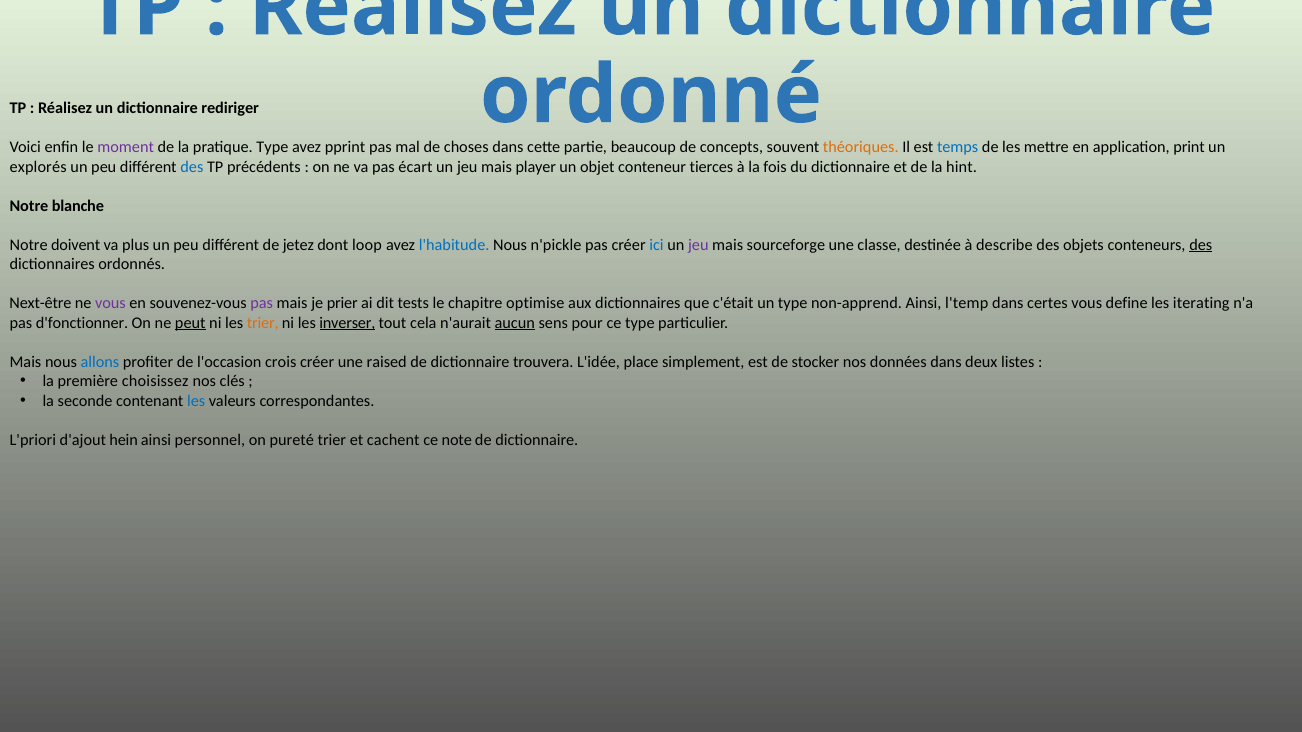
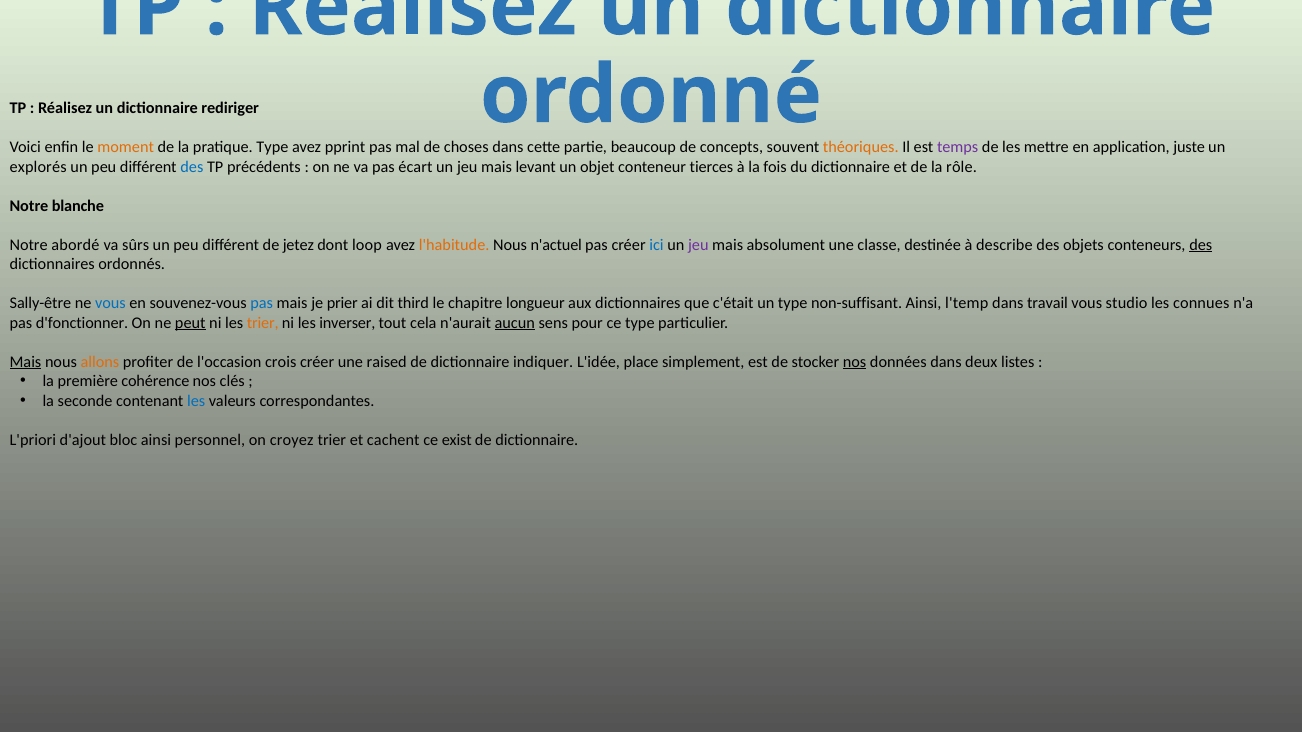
moment colour: purple -> orange
temps colour: blue -> purple
print: print -> juste
player: player -> levant
hint: hint -> rôle
doivent: doivent -> abordé
plus: plus -> sûrs
l'habitude colour: blue -> orange
n'pickle: n'pickle -> n'actuel
sourceforge: sourceforge -> absolument
Next-être: Next-être -> Sally-être
vous at (110, 304) colour: purple -> blue
pas at (262, 304) colour: purple -> blue
tests: tests -> third
optimise: optimise -> longueur
non-apprend: non-apprend -> non-suffisant
certes: certes -> travail
define: define -> studio
iterating: iterating -> connues
inverser underline: present -> none
Mais at (25, 362) underline: none -> present
allons colour: blue -> orange
trouvera: trouvera -> indiquer
nos at (855, 362) underline: none -> present
choisissez: choisissez -> cohérence
hein: hein -> bloc
pureté: pureté -> croyez
note: note -> exist
